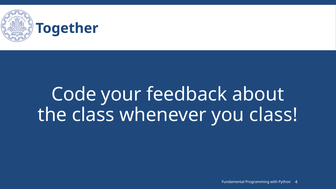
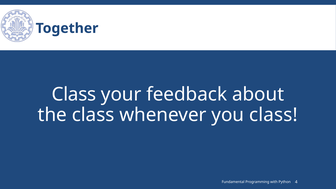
Code at (74, 94): Code -> Class
